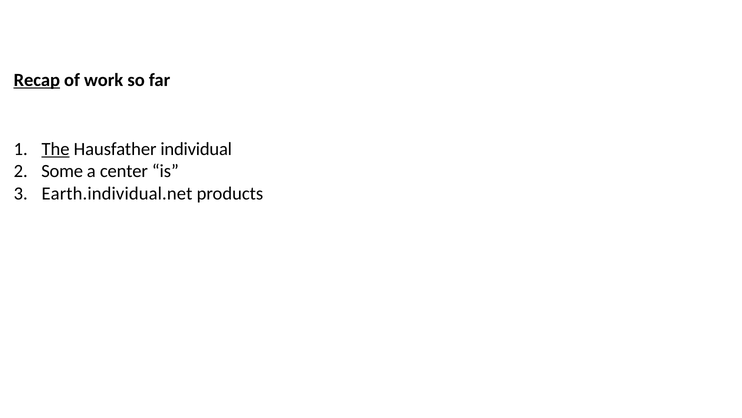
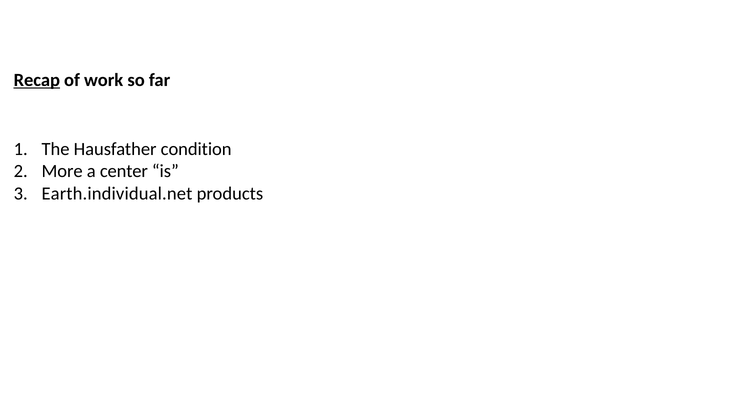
The underline: present -> none
individual: individual -> condition
Some: Some -> More
